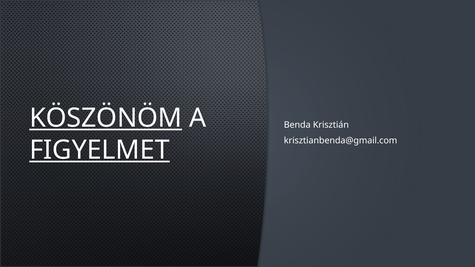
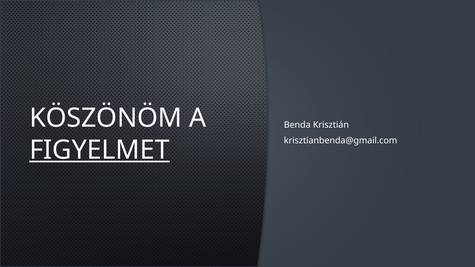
KÖSZÖNÖM underline: present -> none
